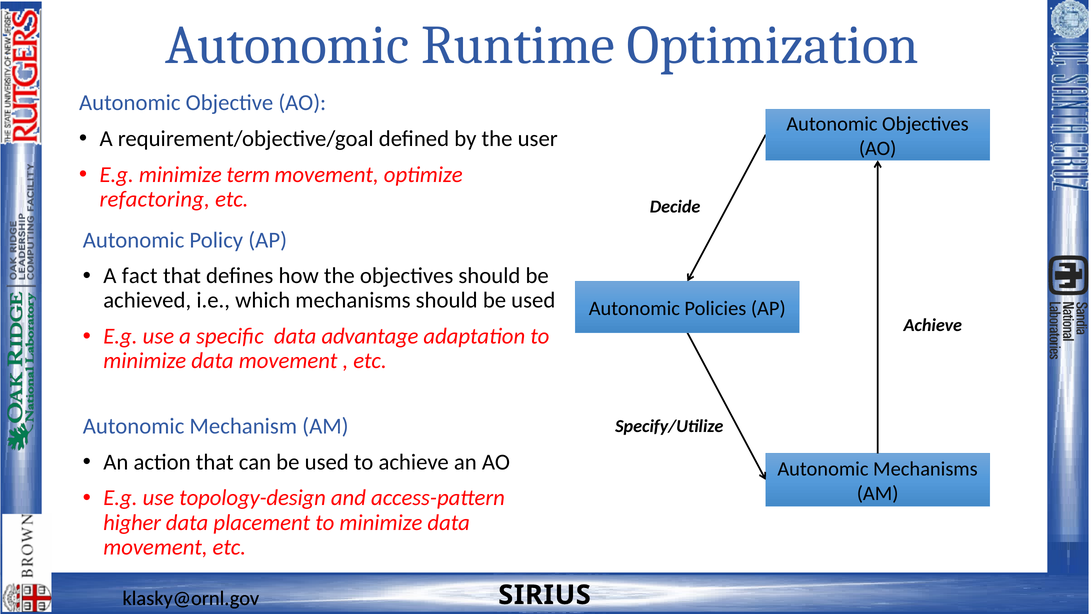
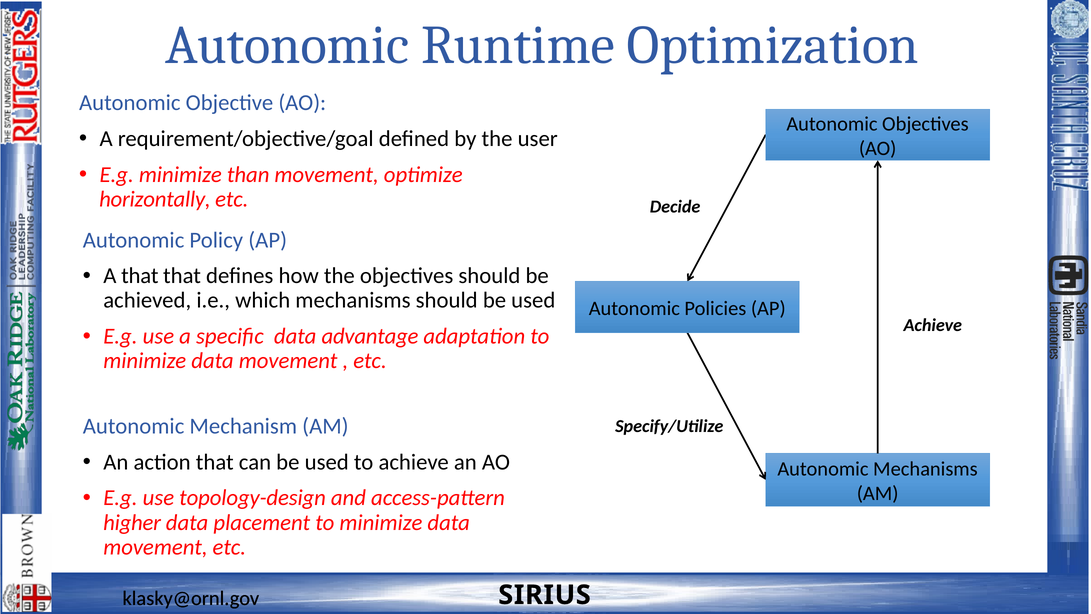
term: term -> than
refactoring: refactoring -> horizontally
A fact: fact -> that
